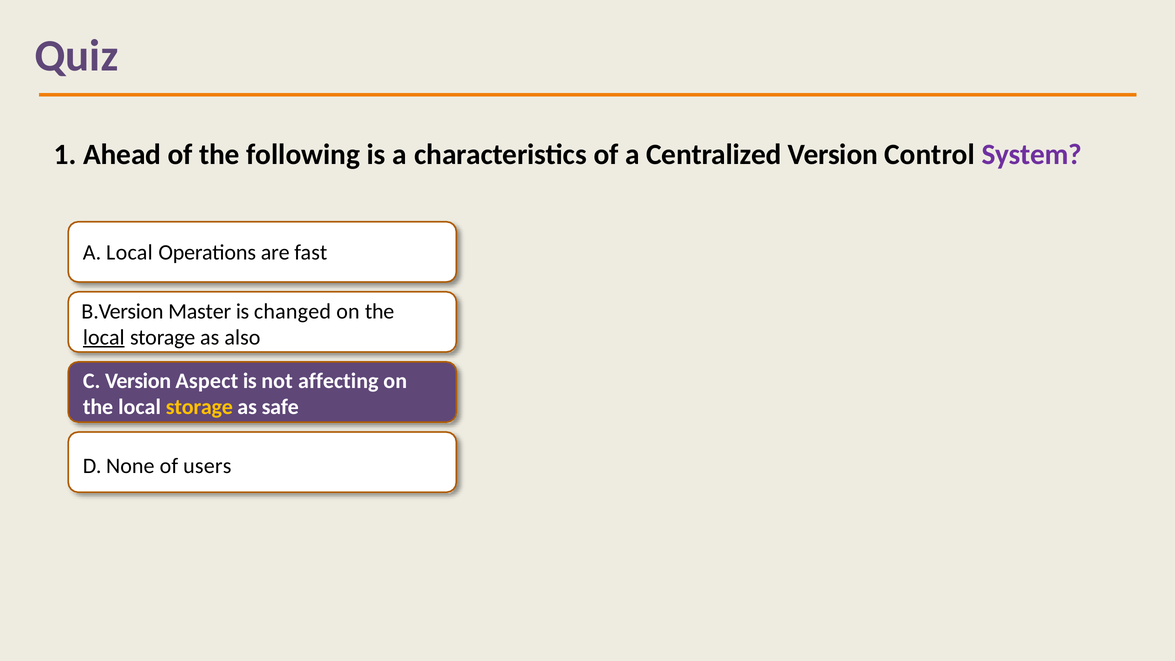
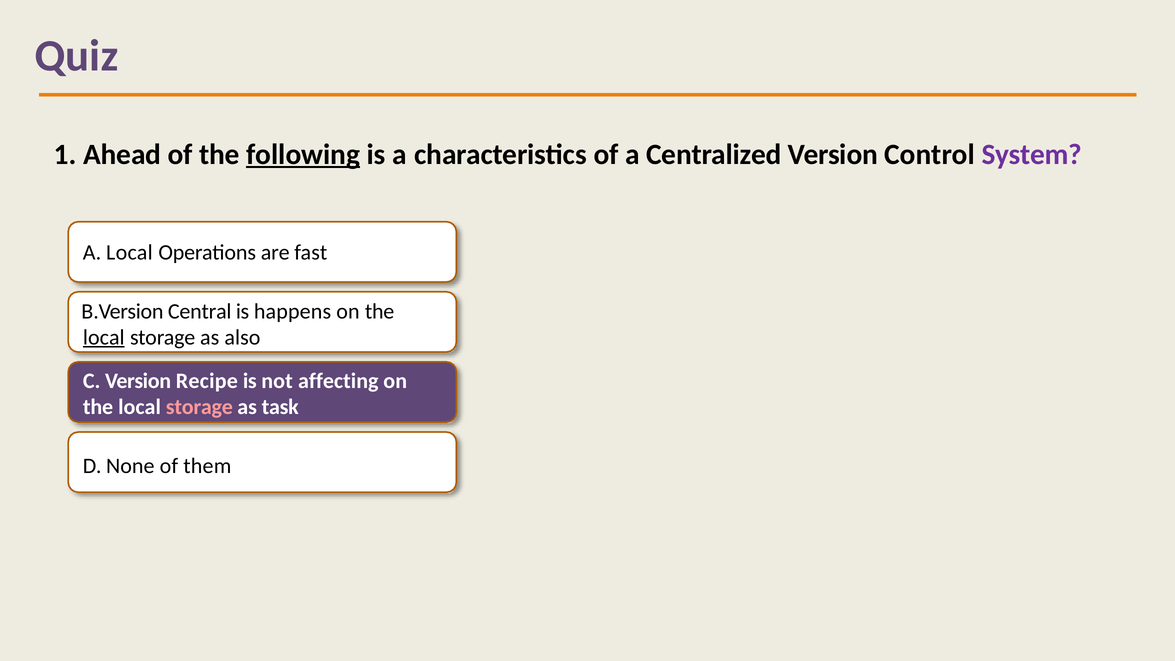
following underline: none -> present
Master: Master -> Central
changed: changed -> happens
Aspect: Aspect -> Recipe
storage at (199, 407) colour: yellow -> pink
safe: safe -> task
users: users -> them
